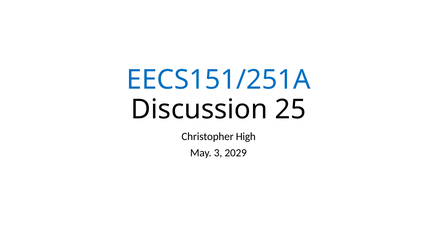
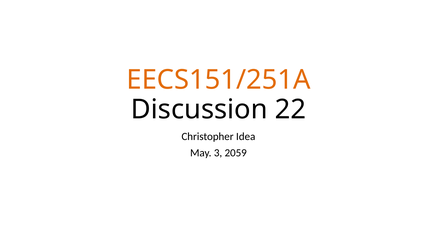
EECS151/251A colour: blue -> orange
25: 25 -> 22
High: High -> Idea
2029: 2029 -> 2059
